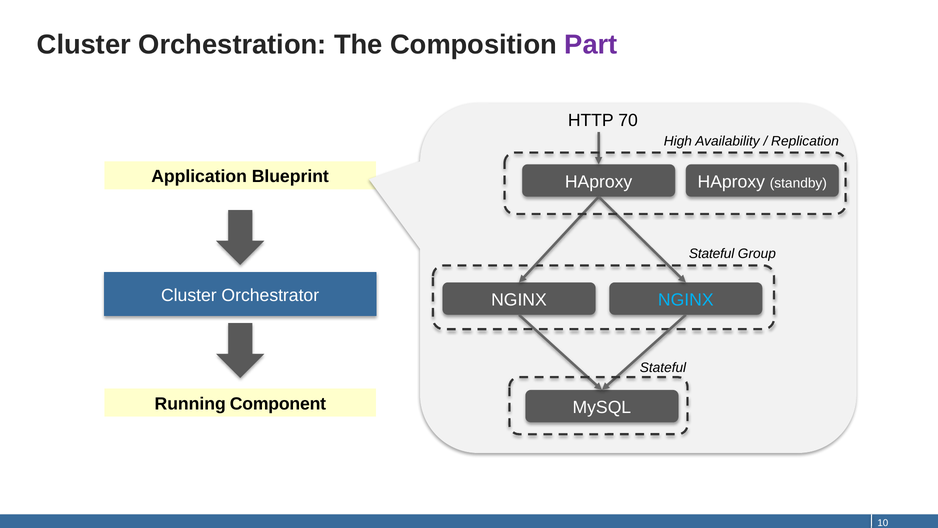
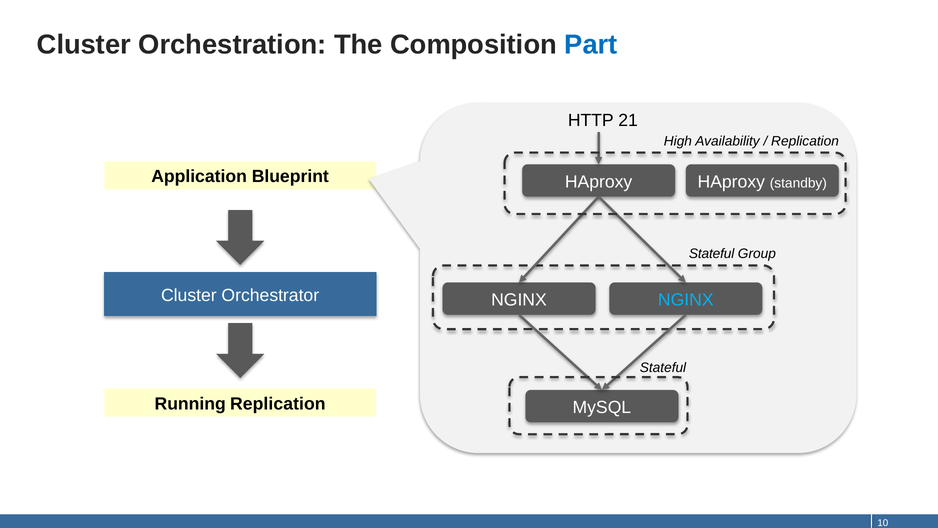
Part colour: purple -> blue
70: 70 -> 21
Running Component: Component -> Replication
